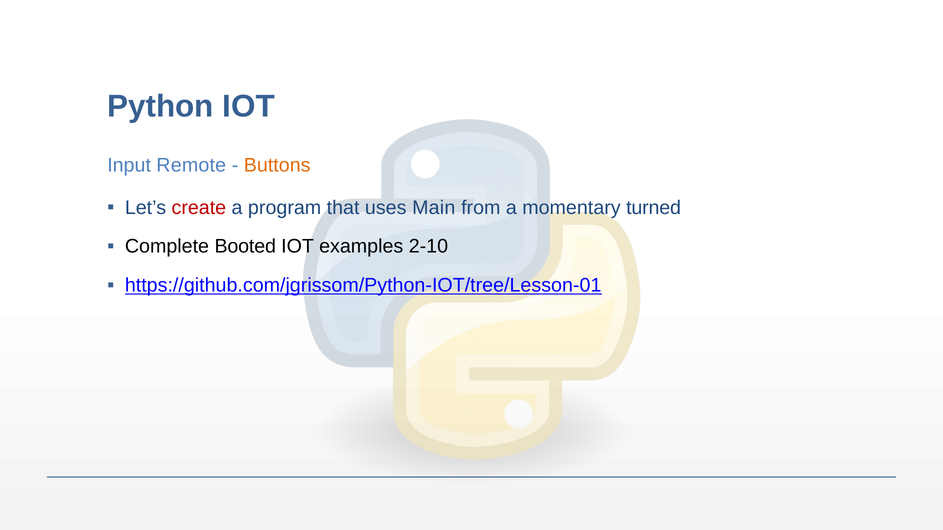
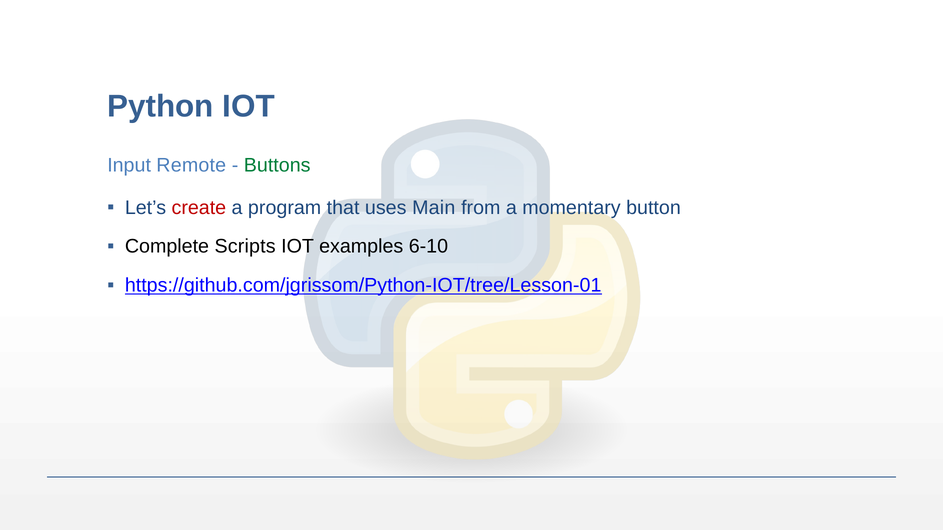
Buttons colour: orange -> green
turned: turned -> button
Booted: Booted -> Scripts
2-10: 2-10 -> 6-10
